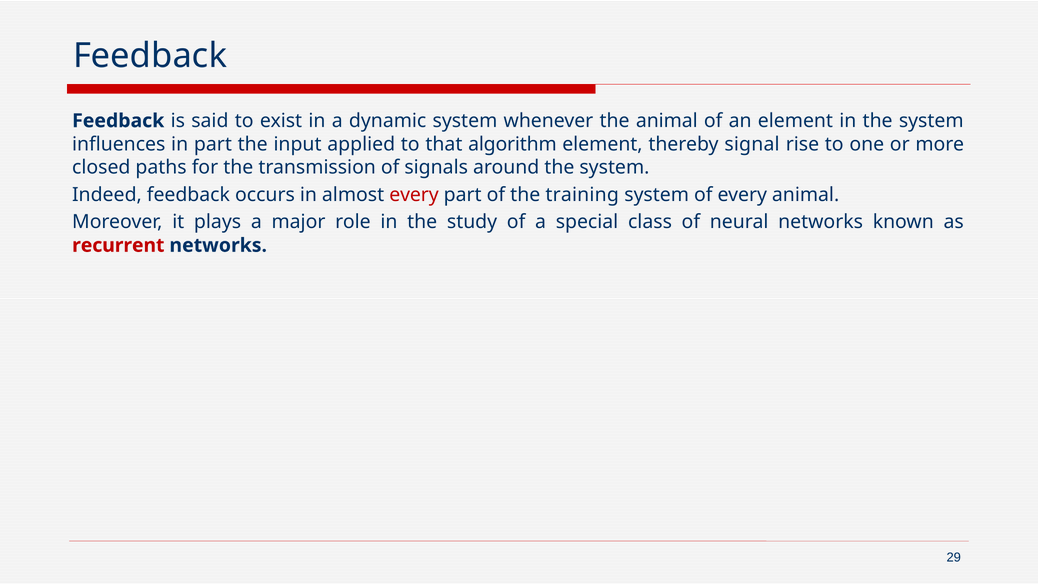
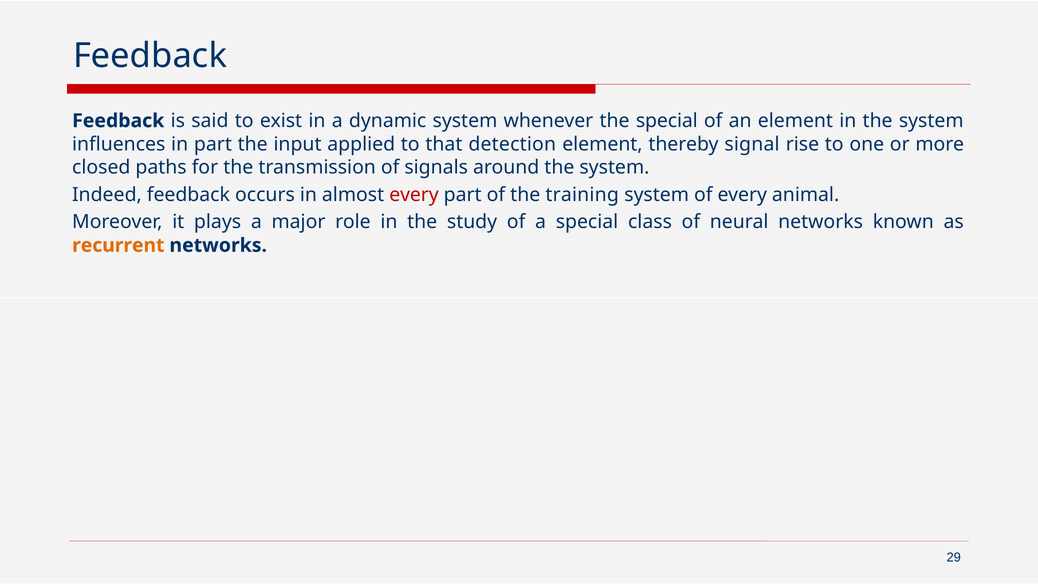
the animal: animal -> special
algorithm: algorithm -> detection
recurrent colour: red -> orange
